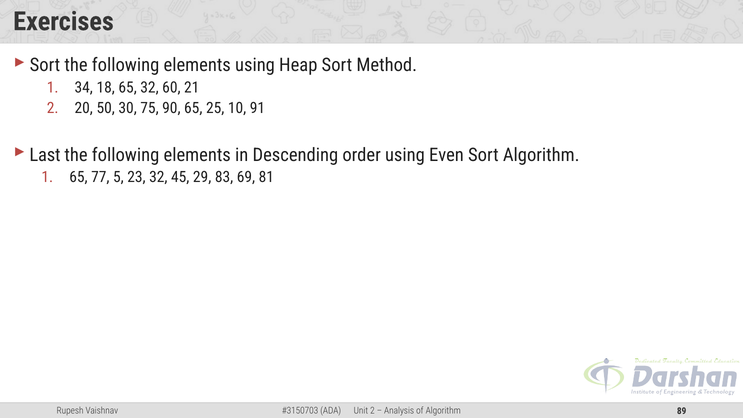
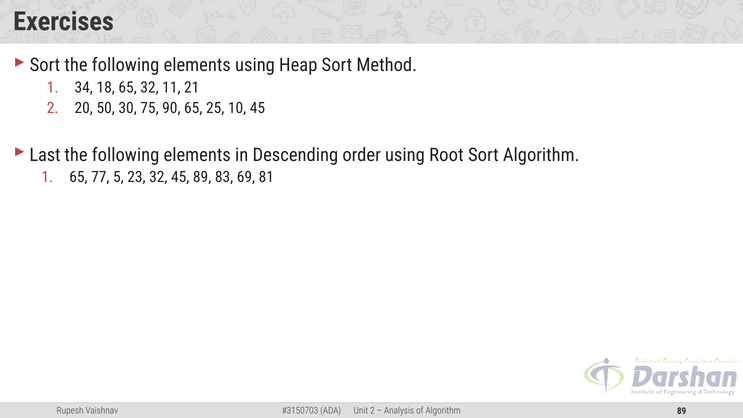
60: 60 -> 11
10 91: 91 -> 45
Even: Even -> Root
45 29: 29 -> 89
